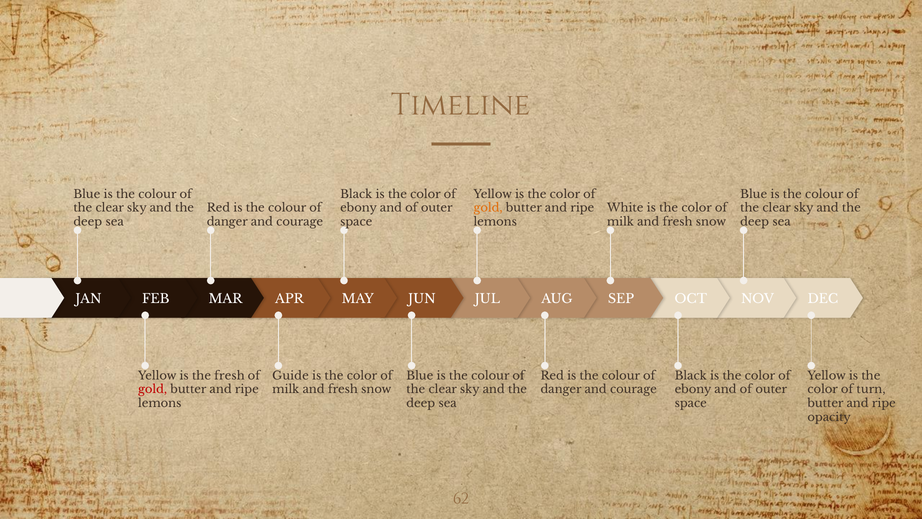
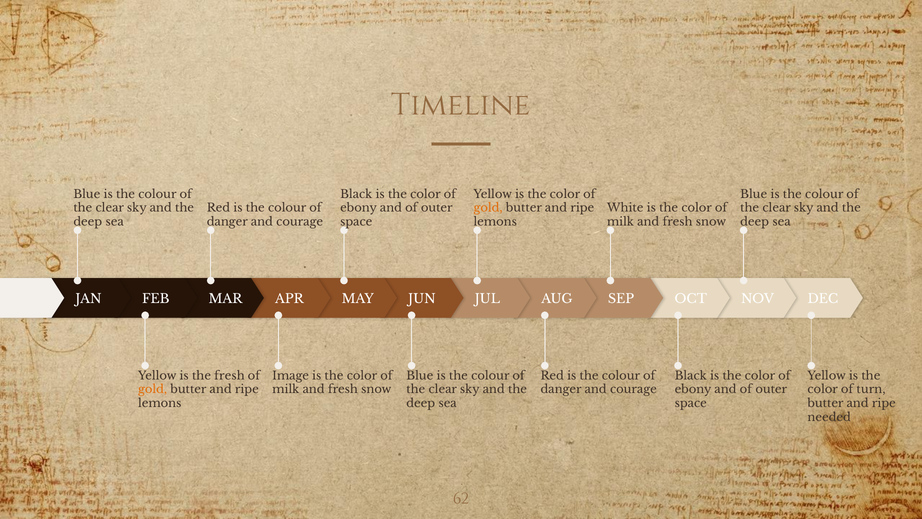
Guide: Guide -> Image
gold at (153, 389) colour: red -> orange
opacity: opacity -> needed
